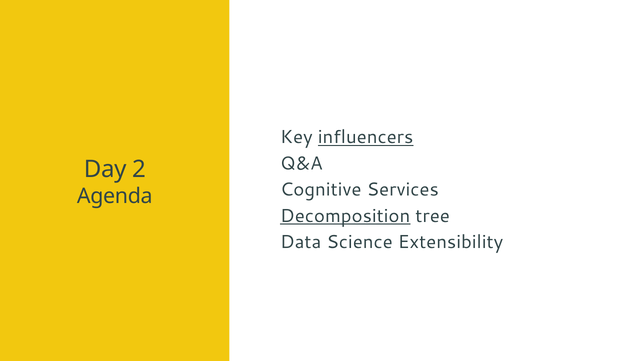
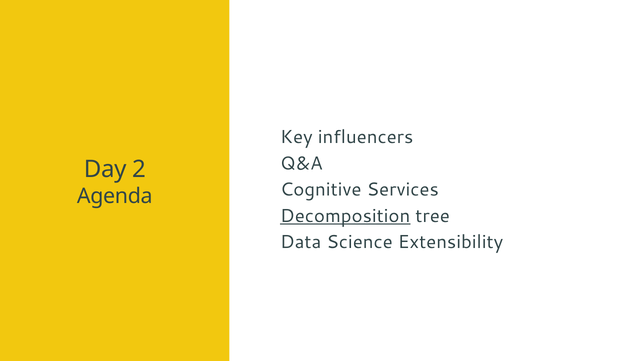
influencers underline: present -> none
